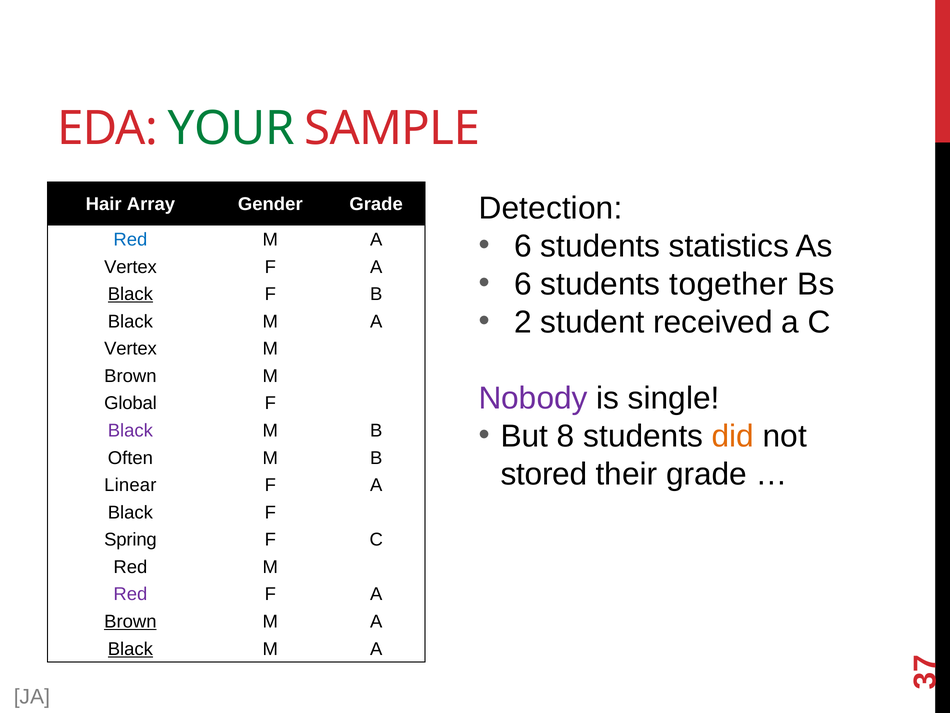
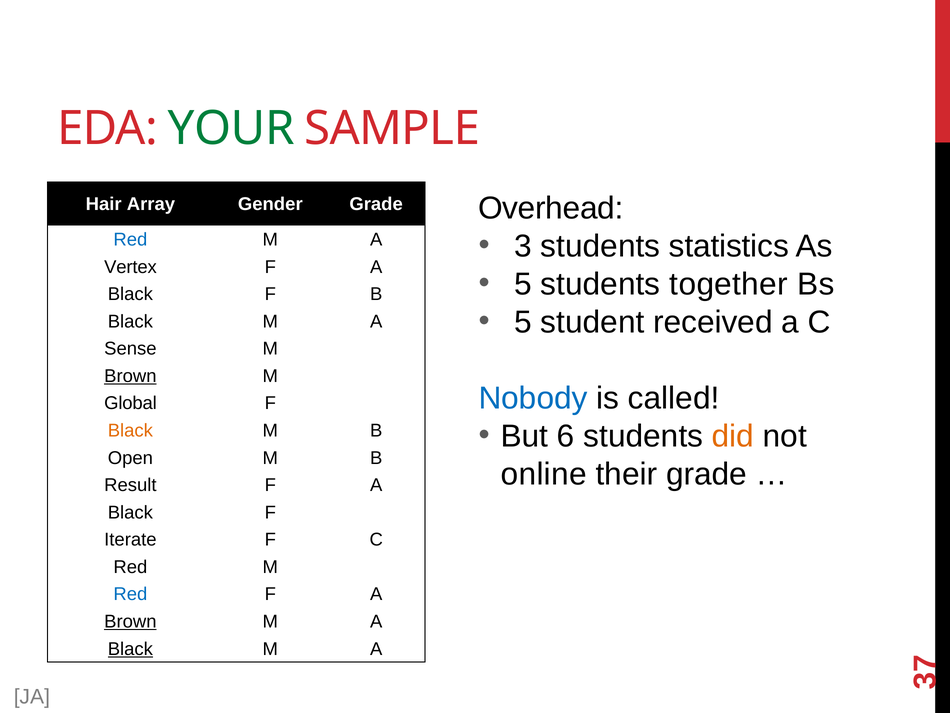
Detection: Detection -> Overhead
6 at (523, 246): 6 -> 3
6 at (523, 284): 6 -> 5
Black at (130, 294) underline: present -> none
2 at (523, 322): 2 -> 5
Vertex at (130, 349): Vertex -> Sense
Brown at (130, 376) underline: none -> present
Nobody colour: purple -> blue
single: single -> called
8: 8 -> 6
Black at (130, 430) colour: purple -> orange
Often: Often -> Open
stored: stored -> online
Linear: Linear -> Result
Spring: Spring -> Iterate
Red at (130, 594) colour: purple -> blue
